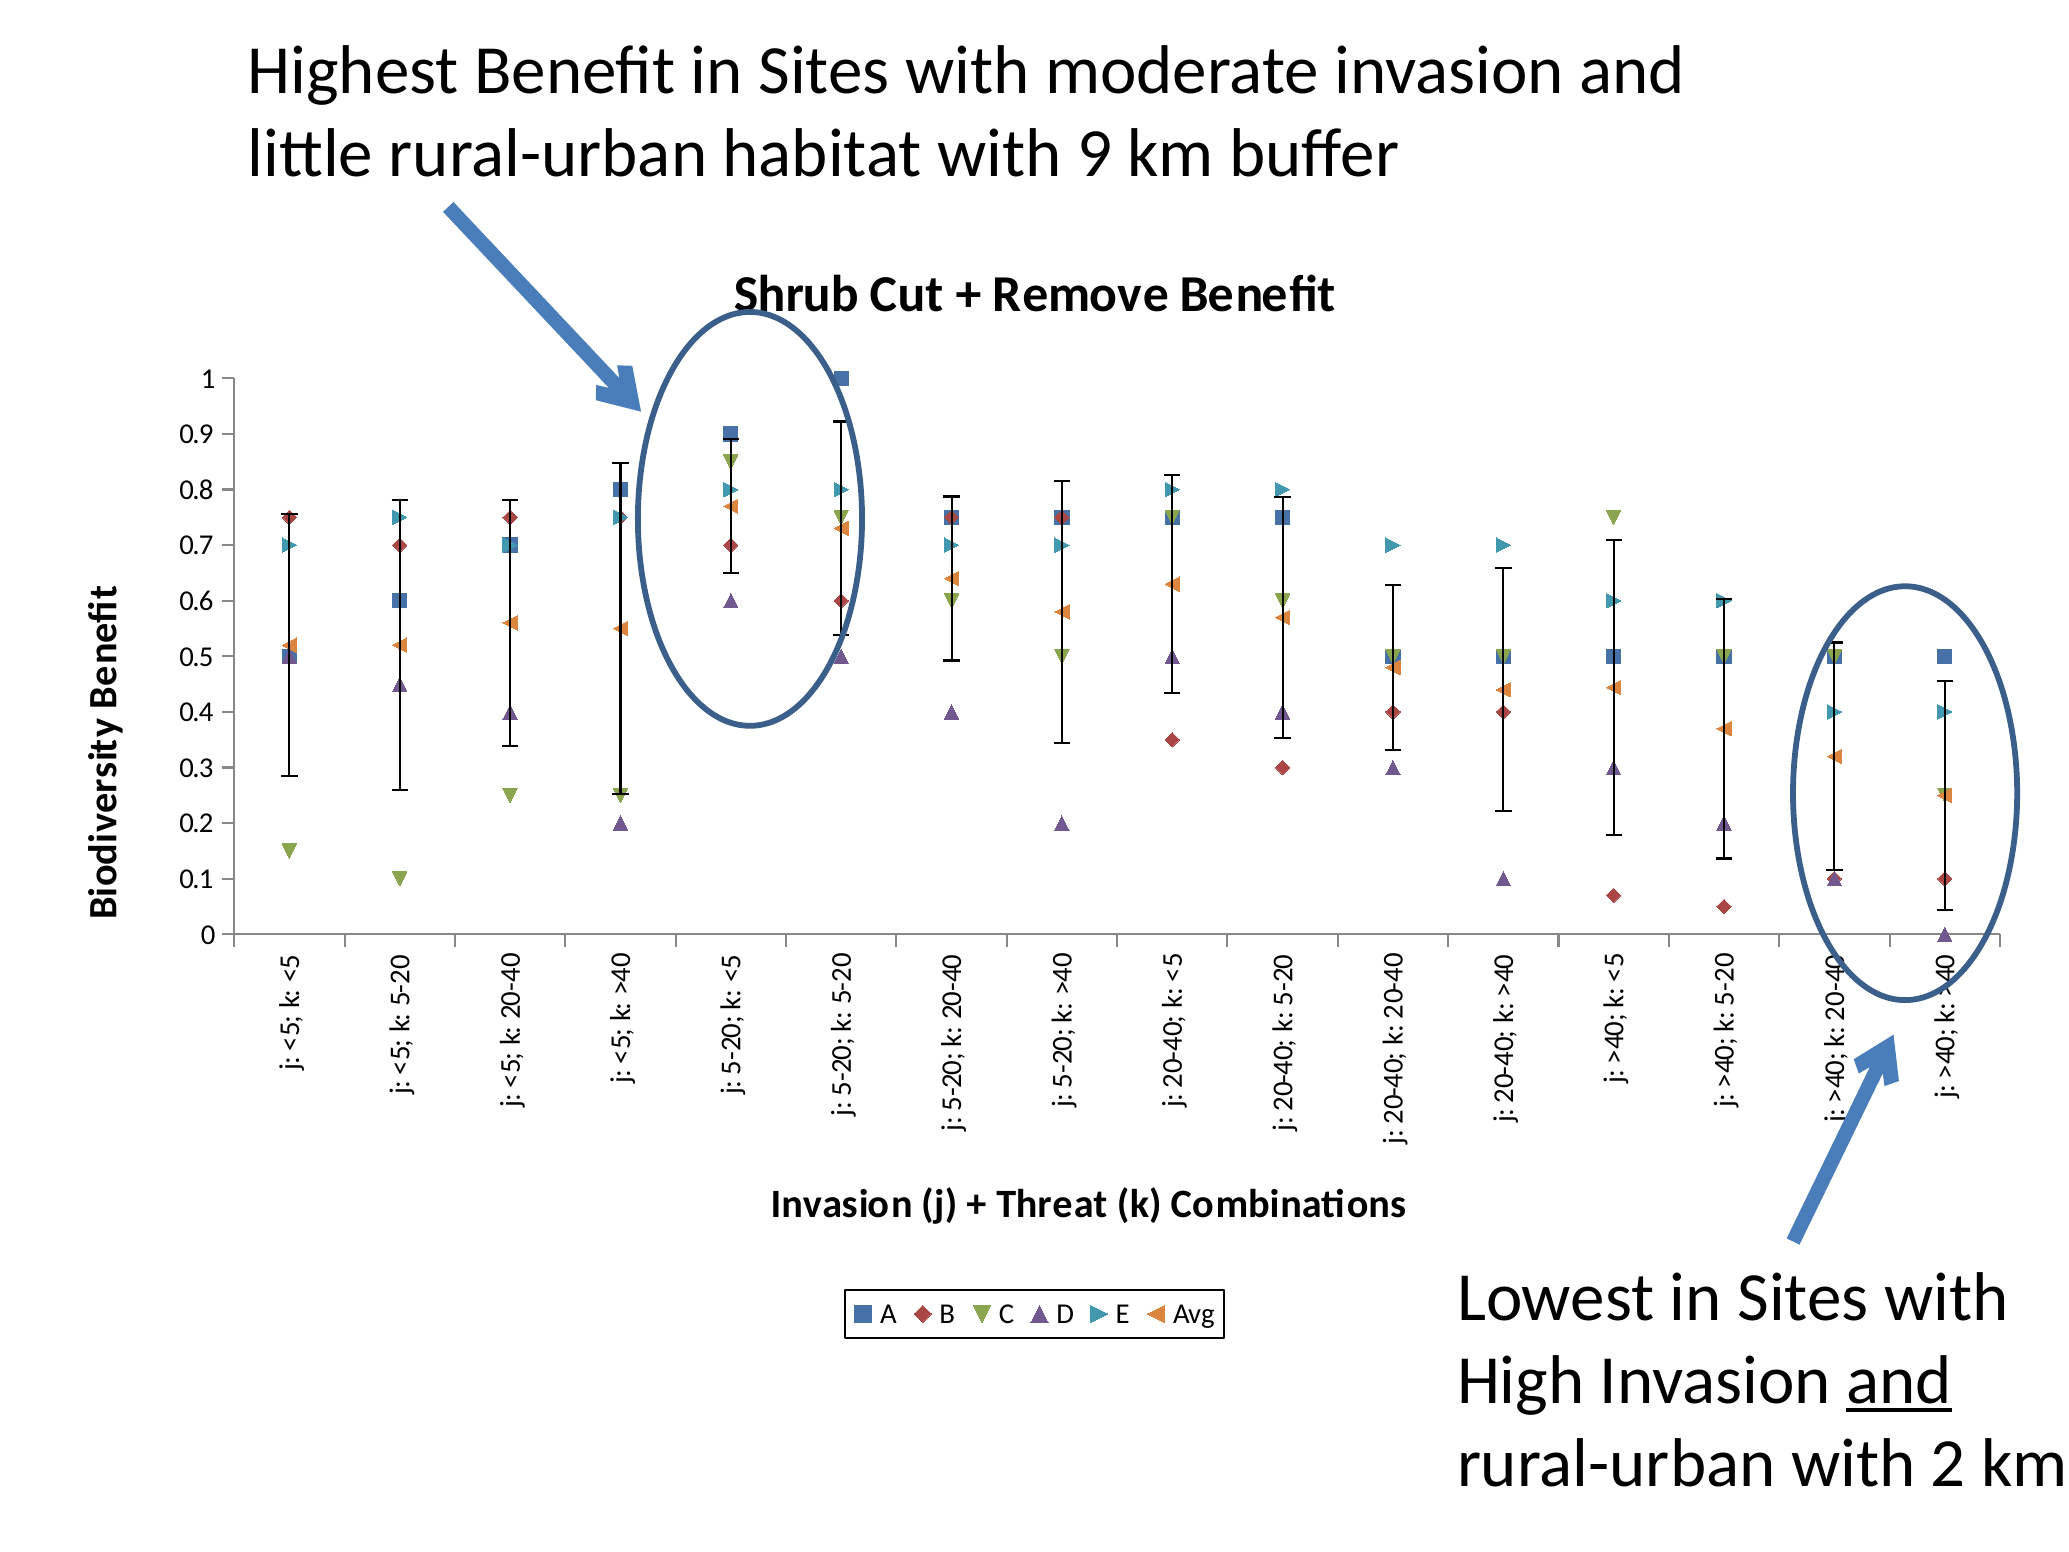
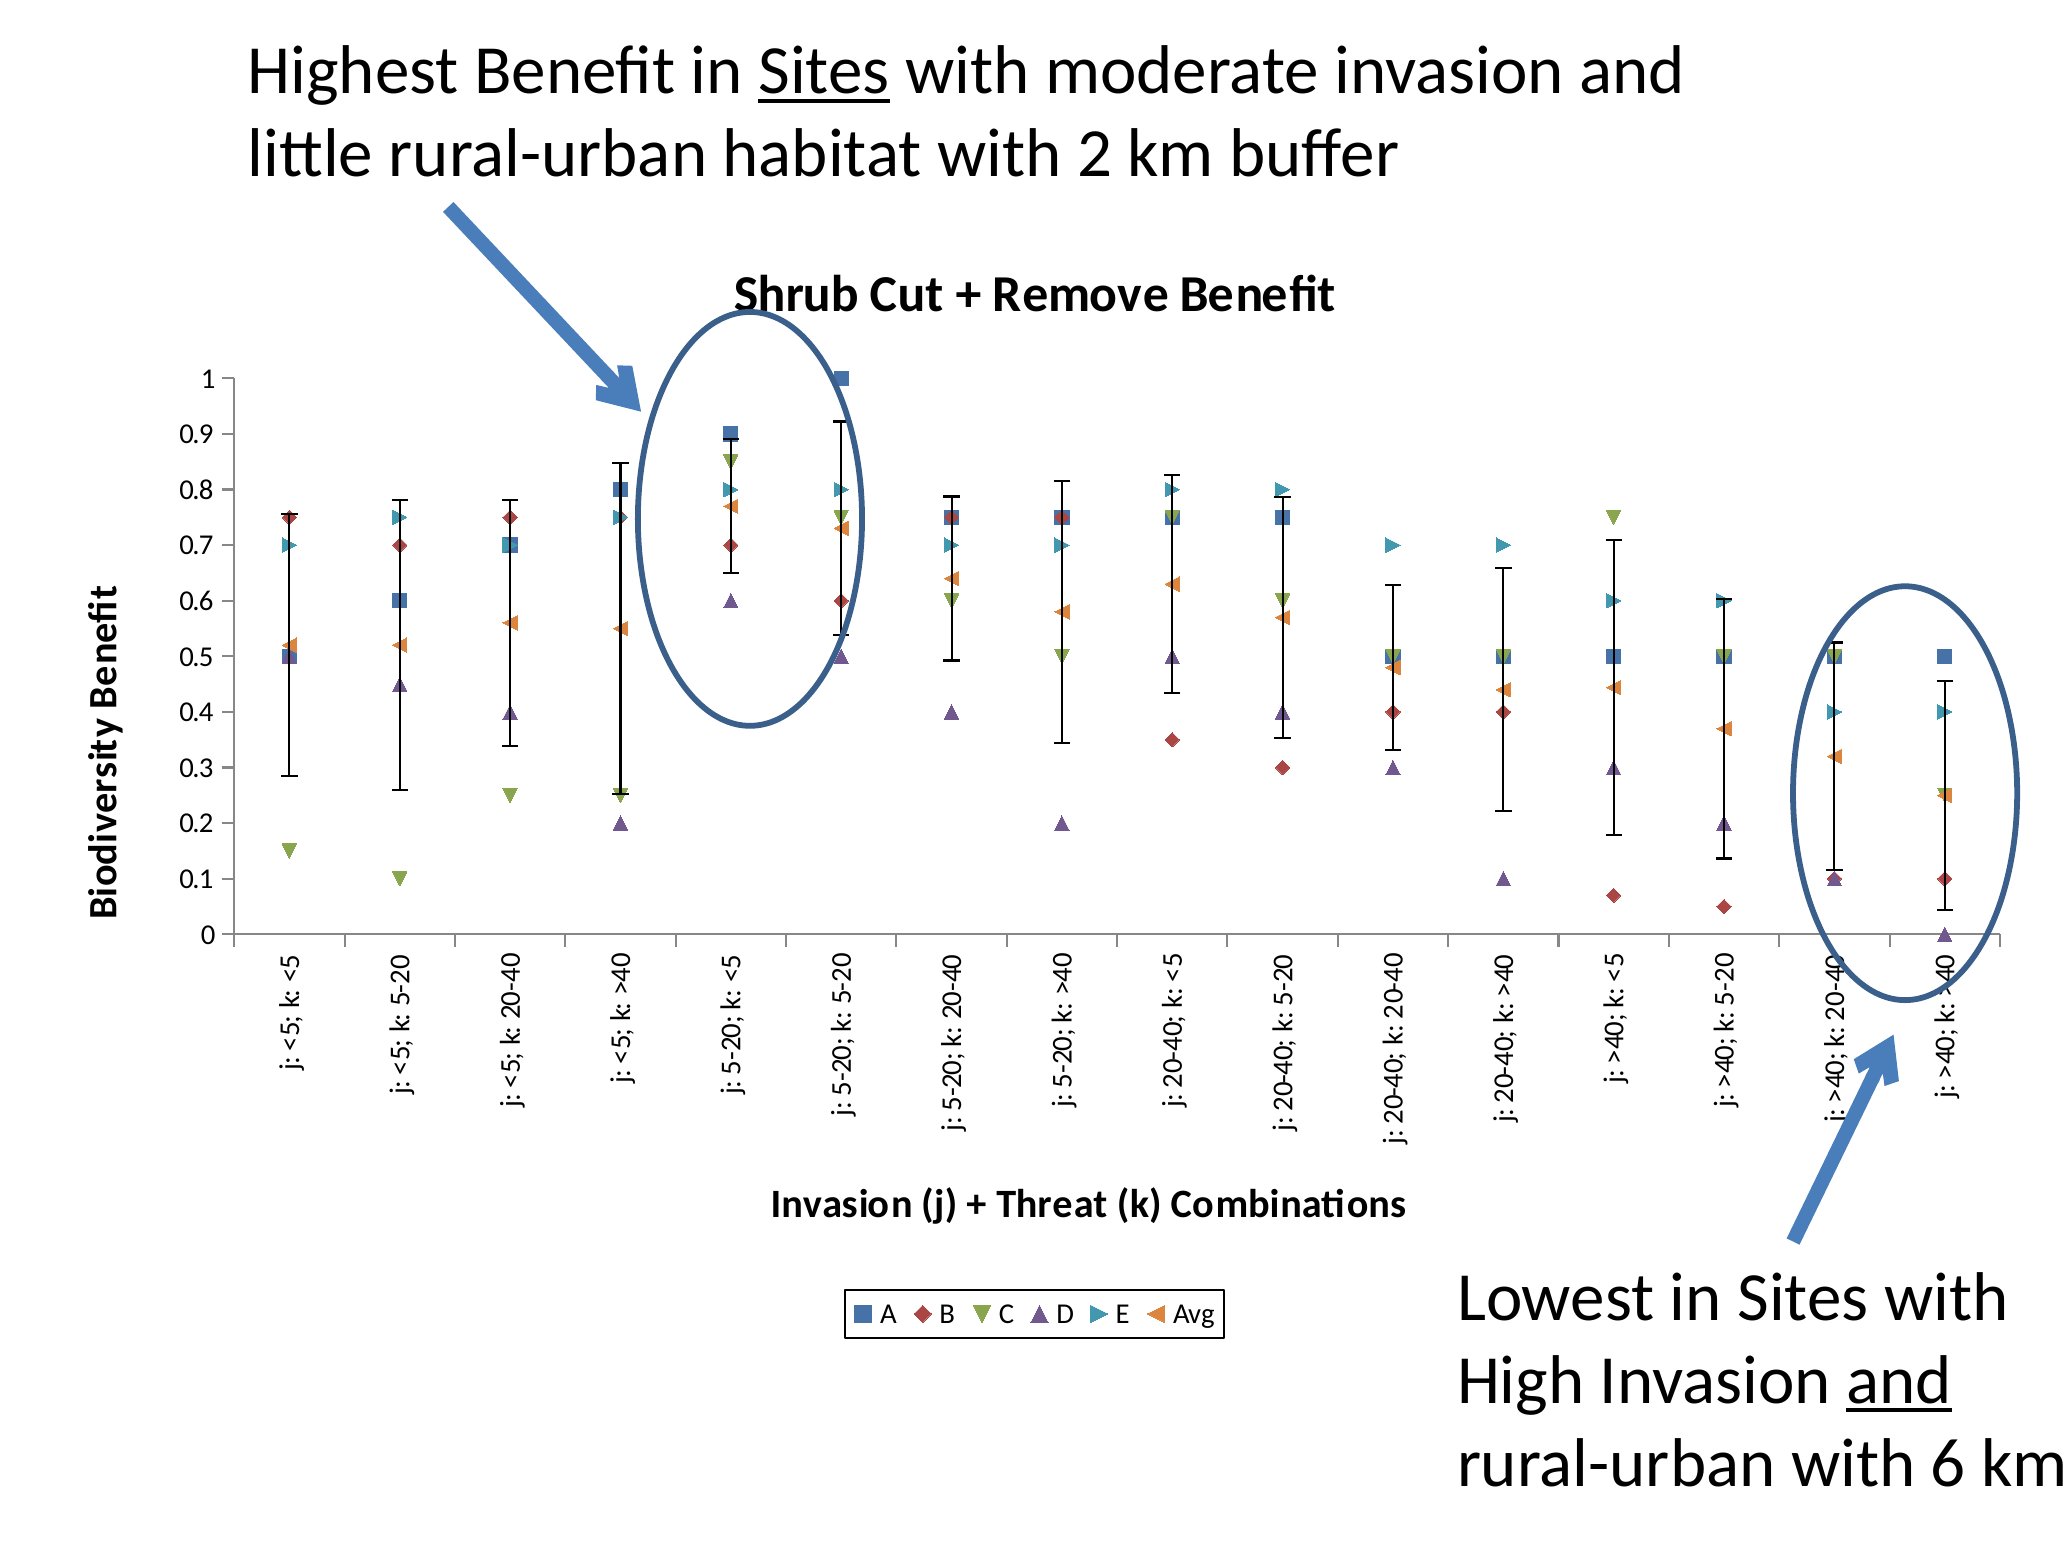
Sites at (824, 71) underline: none -> present
with 9: 9 -> 2
with 2: 2 -> 6
